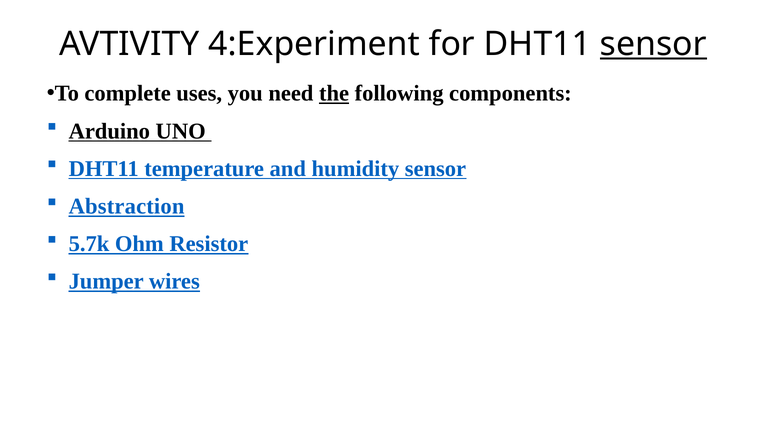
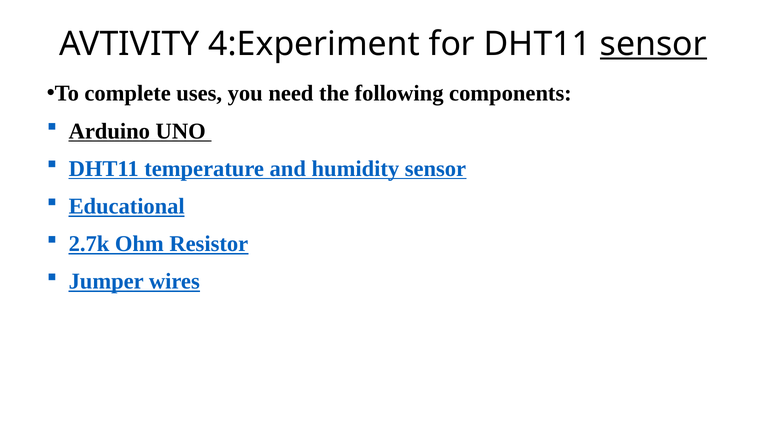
the underline: present -> none
Abstraction: Abstraction -> Educational
5.7k: 5.7k -> 2.7k
